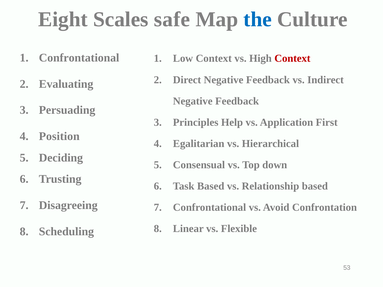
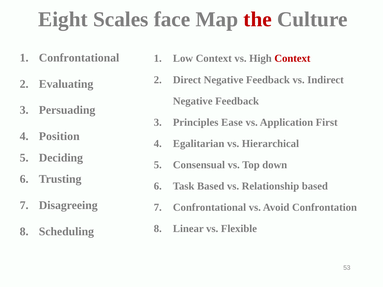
safe: safe -> face
the colour: blue -> red
Help: Help -> Ease
